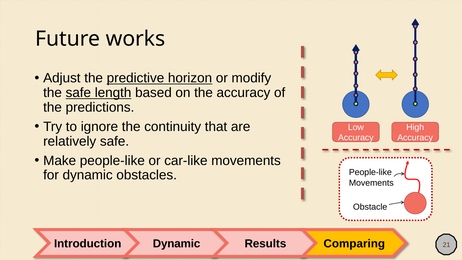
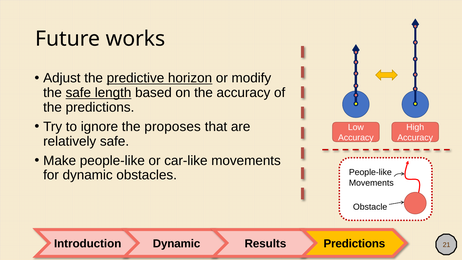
continuity: continuity -> proposes
Results Comparing: Comparing -> Predictions
